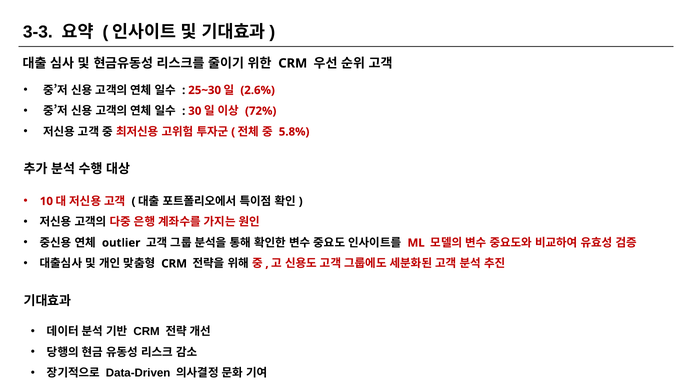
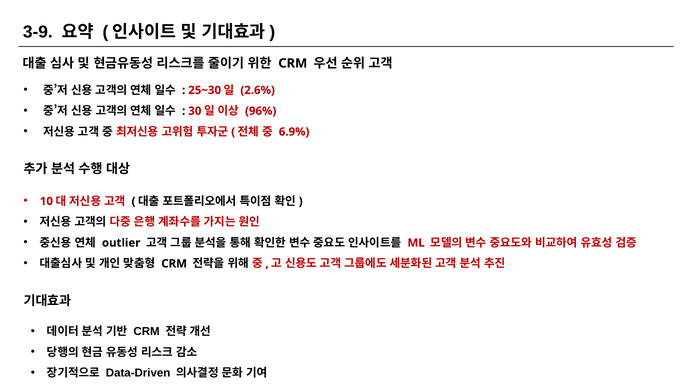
3-3: 3-3 -> 3-9
72%: 72% -> 96%
5.8%: 5.8% -> 6.9%
